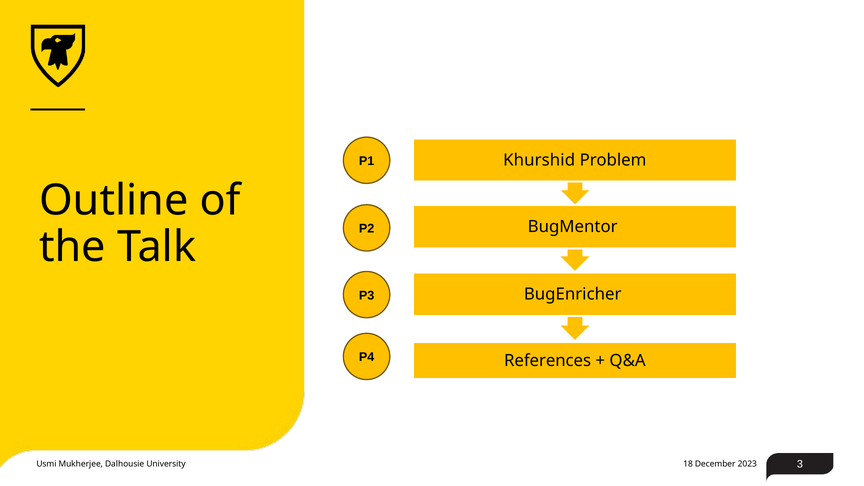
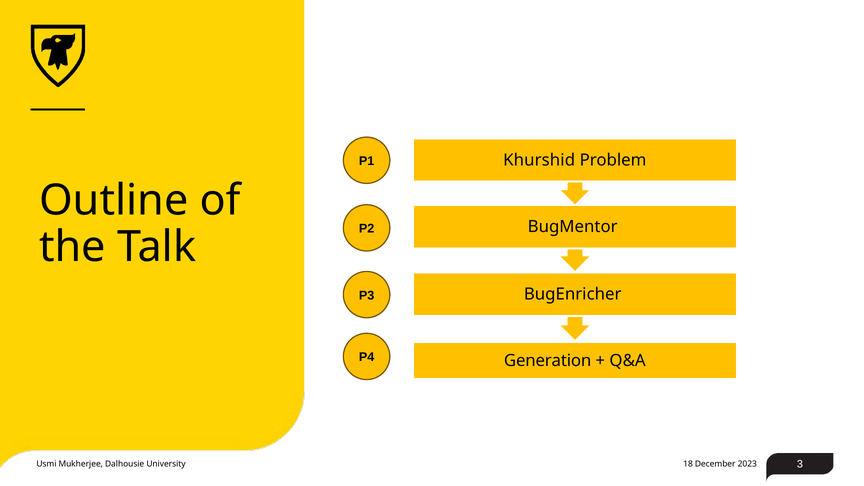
References: References -> Generation
